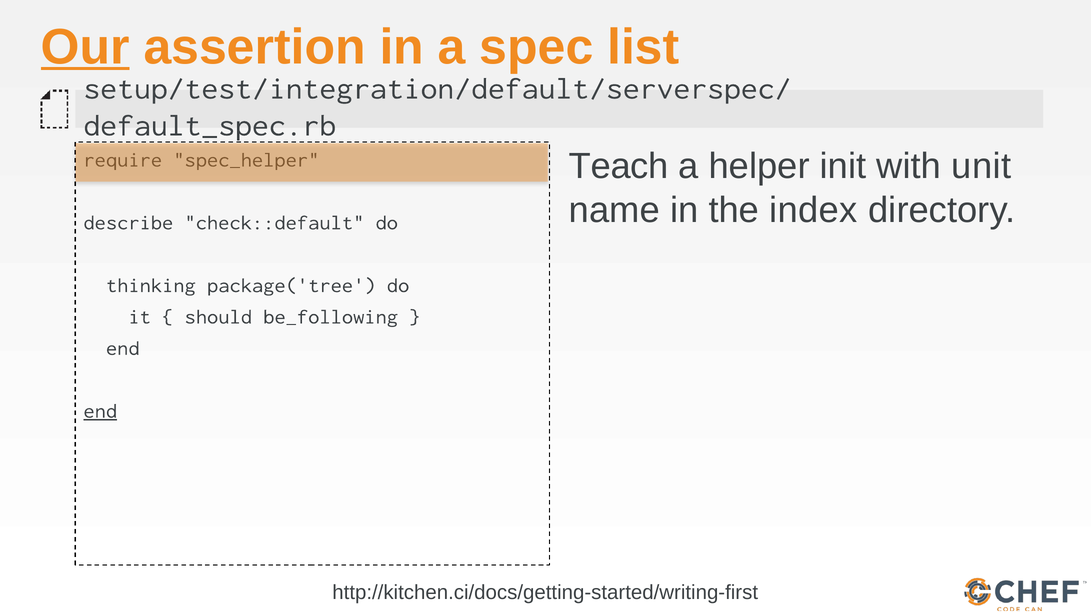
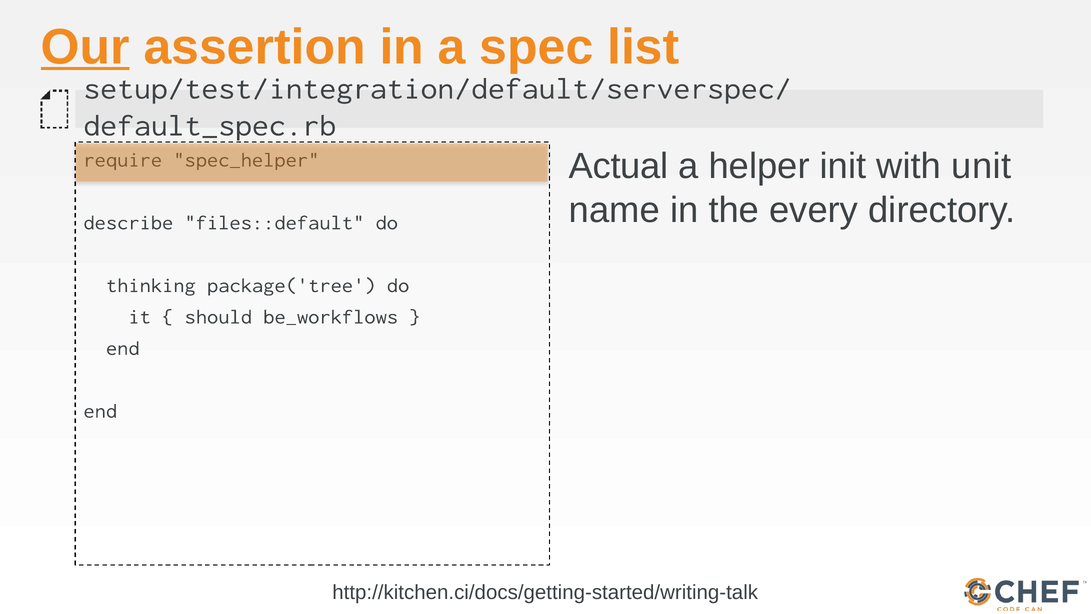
Teach: Teach -> Actual
index: index -> every
check::default: check::default -> files::default
be_following: be_following -> be_workflows
end at (100, 411) underline: present -> none
http://kitchen.ci/docs/getting-started/writing-first: http://kitchen.ci/docs/getting-started/writing-first -> http://kitchen.ci/docs/getting-started/writing-talk
